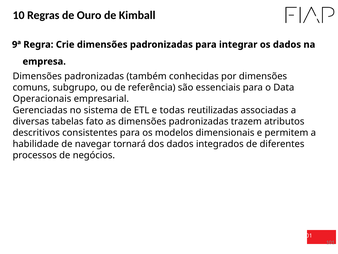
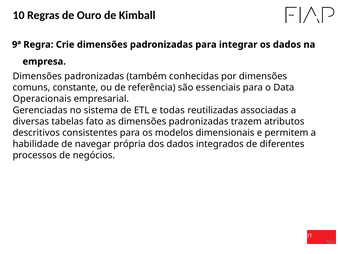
subgrupo: subgrupo -> constante
tornará: tornará -> própria
